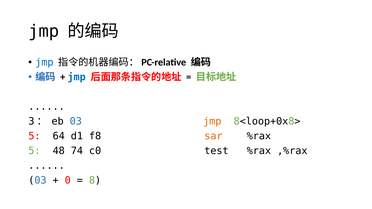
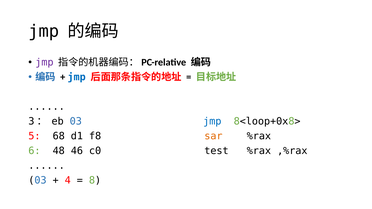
jmp at (44, 62) colour: blue -> purple
jmp at (212, 121) colour: orange -> blue
64: 64 -> 68
5 at (34, 151): 5 -> 6
74: 74 -> 46
0: 0 -> 4
